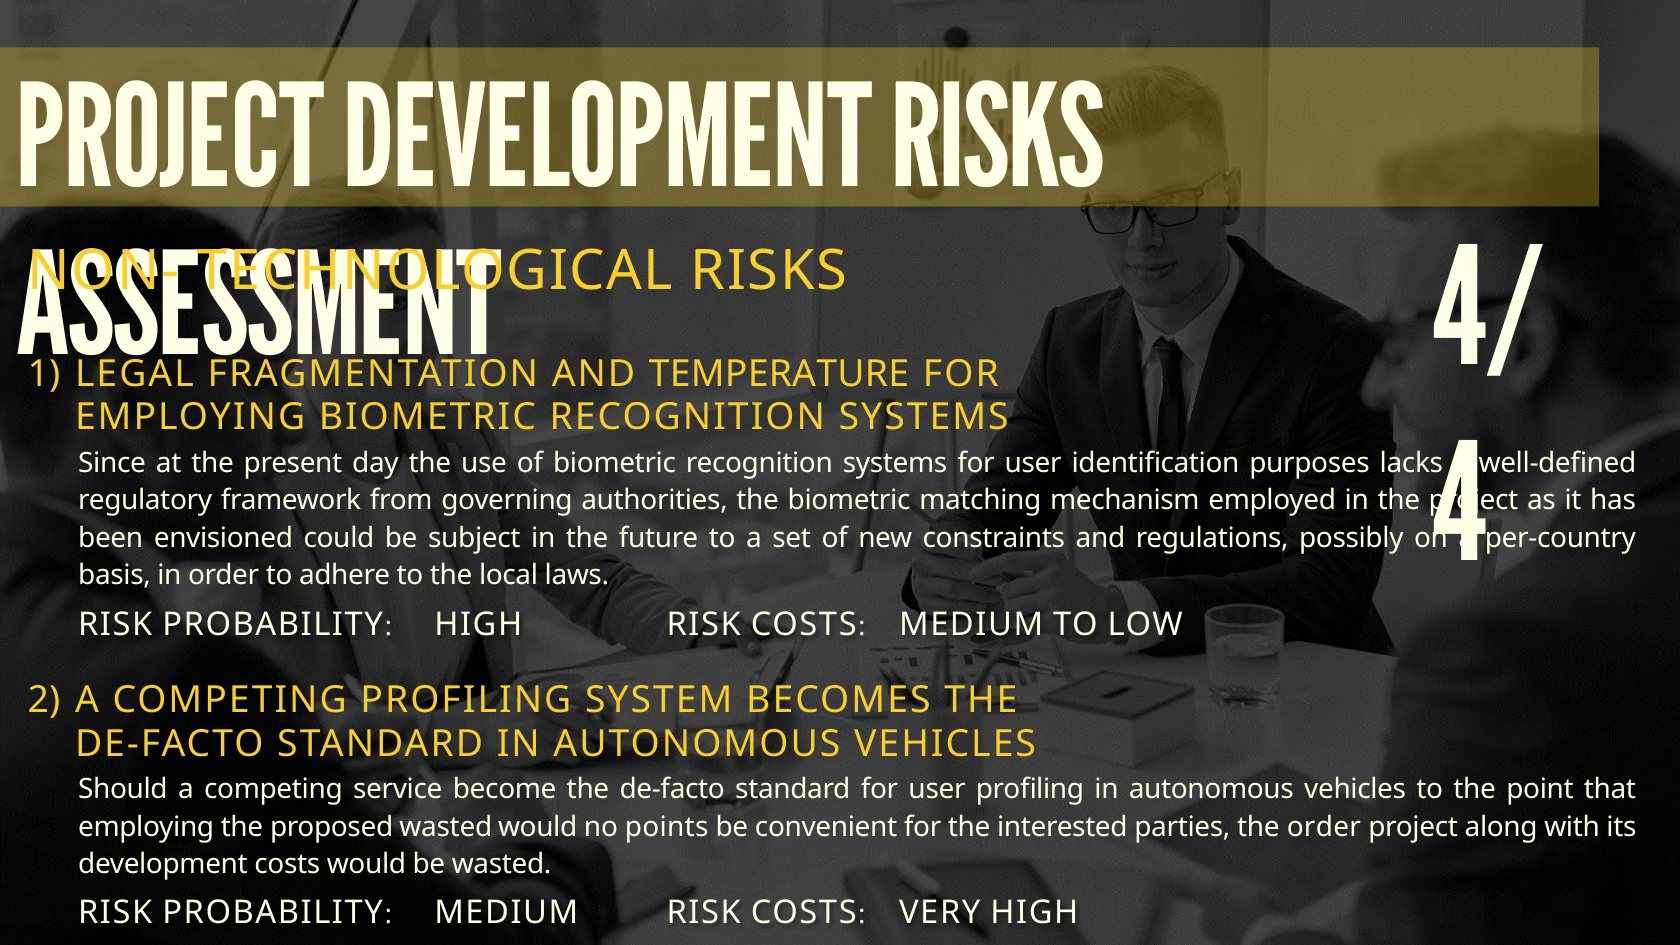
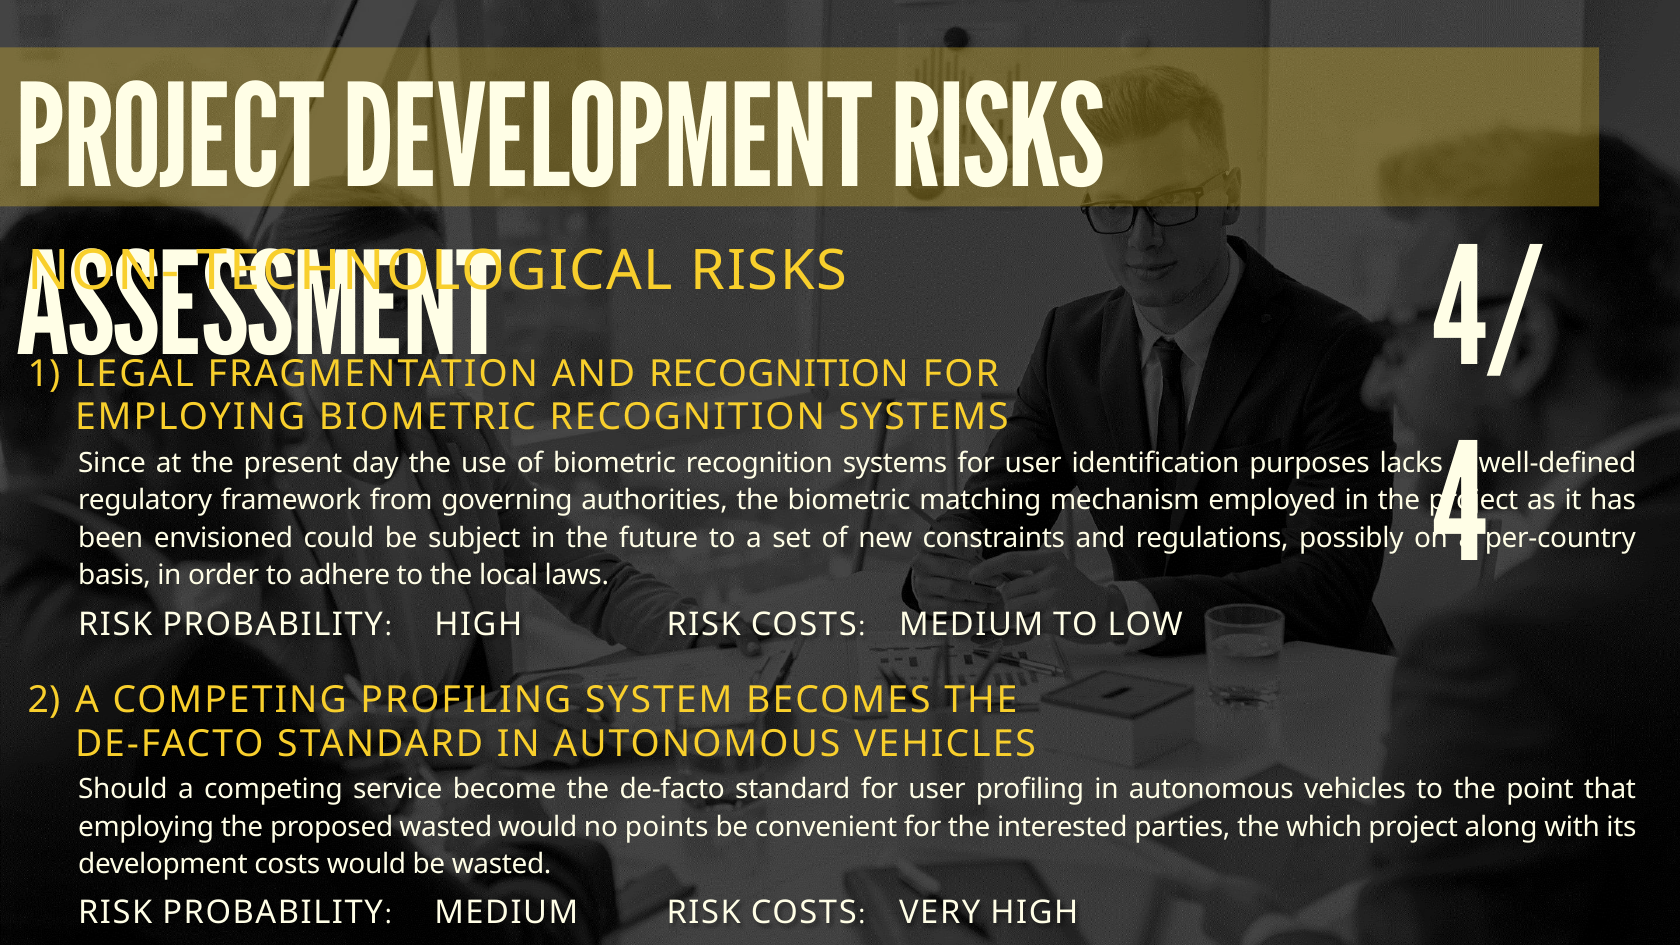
AND TEMPERATURE: TEMPERATURE -> RECOGNITION
the order: order -> which
